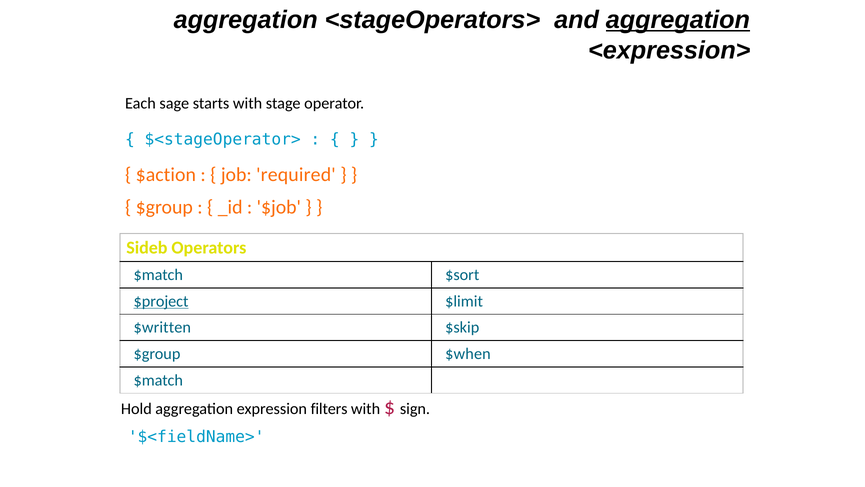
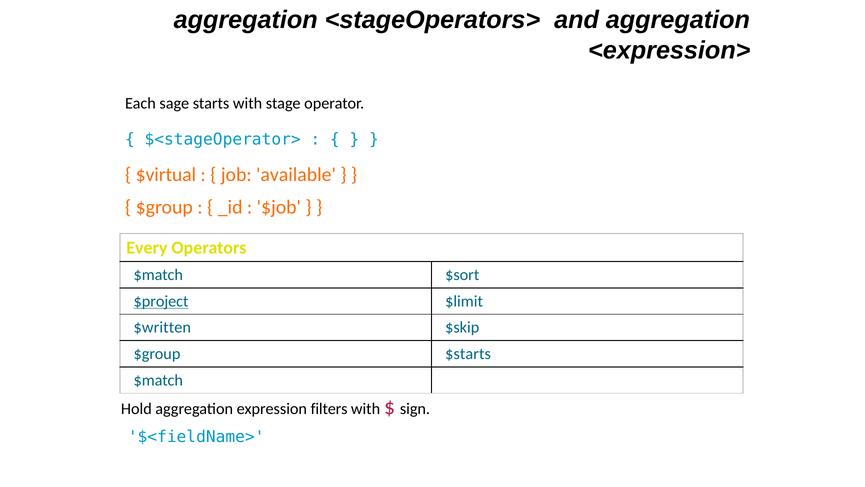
aggregation at (678, 20) underline: present -> none
$action: $action -> $virtual
required: required -> available
Sideb: Sideb -> Every
$when: $when -> $starts
